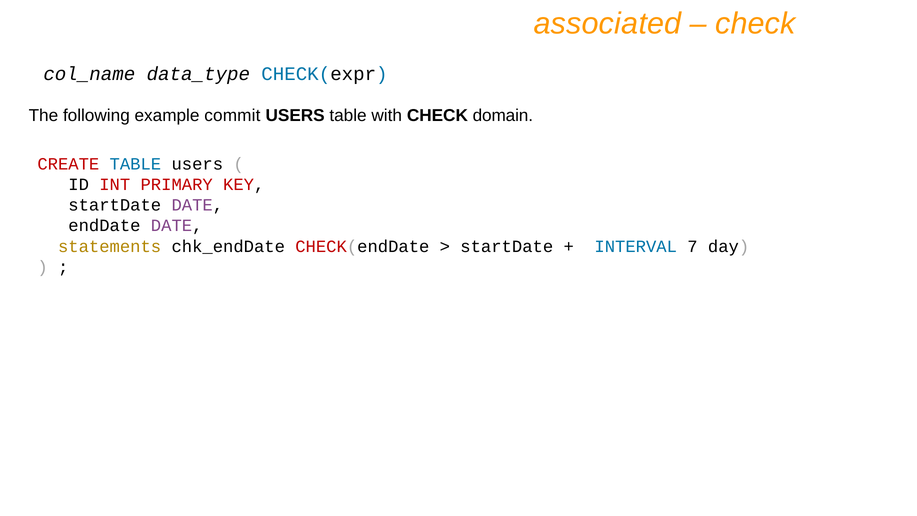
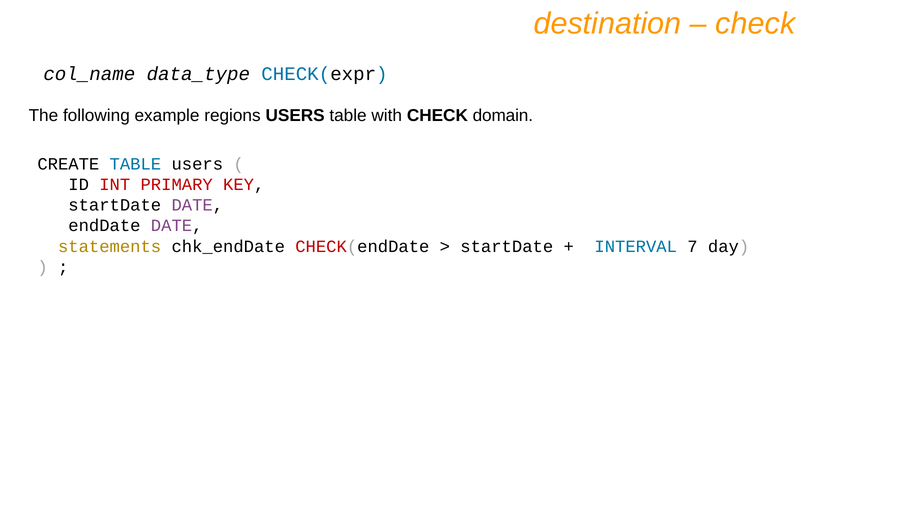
associated: associated -> destination
commit: commit -> regions
CREATE colour: red -> black
